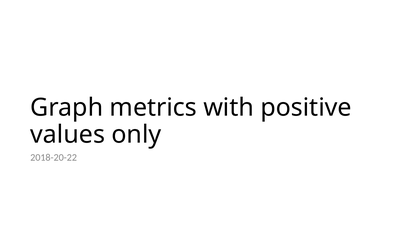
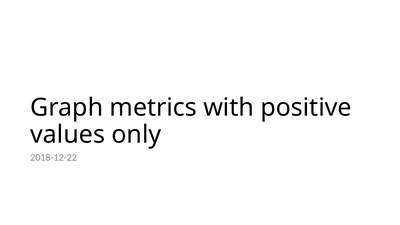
2018-20-22: 2018-20-22 -> 2018-12-22
